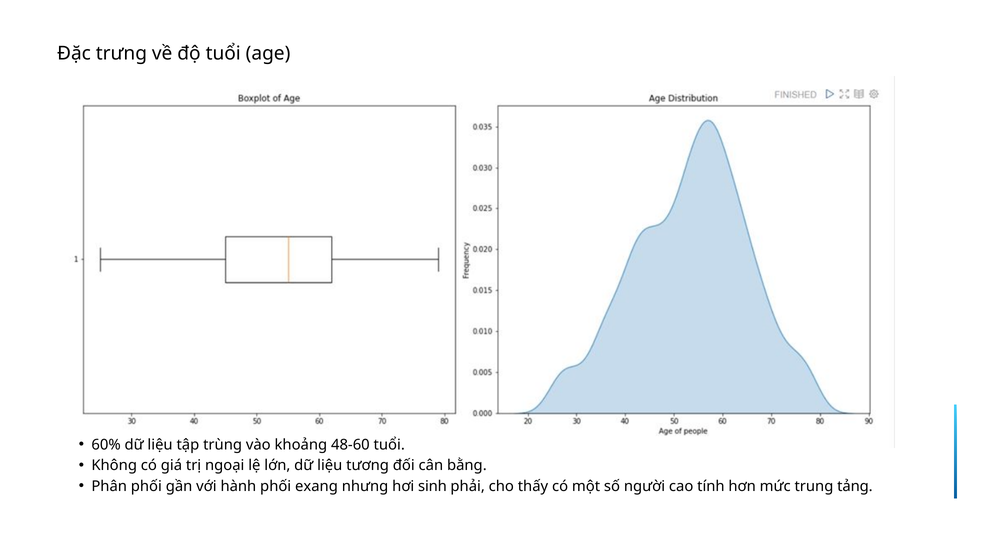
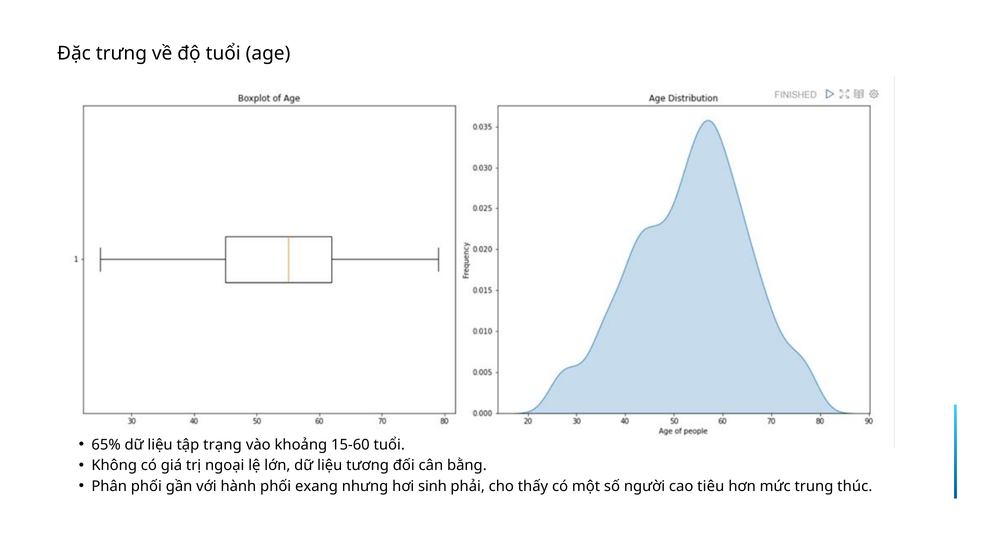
60%: 60% -> 65%
trùng: trùng -> trạng
48-60: 48-60 -> 15-60
tính: tính -> tiêu
tảng: tảng -> thúc
